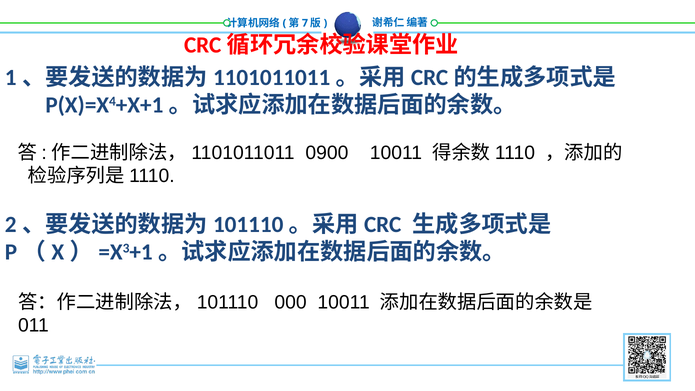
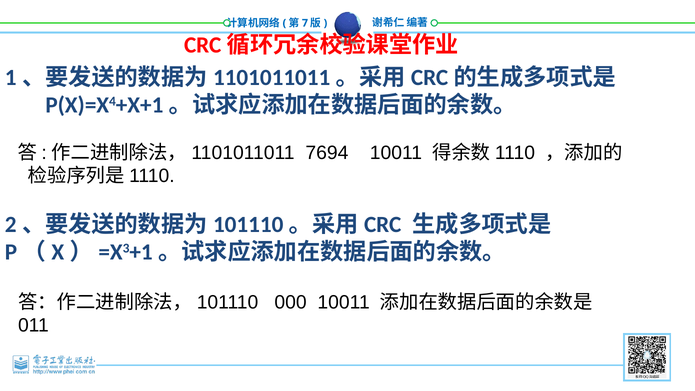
0900: 0900 -> 7694
